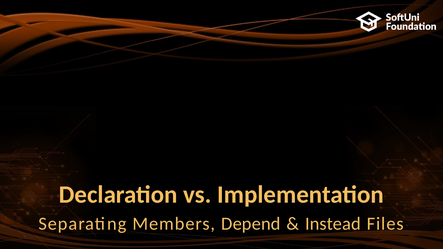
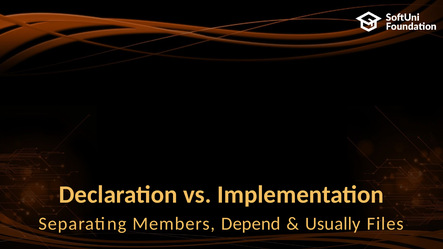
Instead: Instead -> Usually
